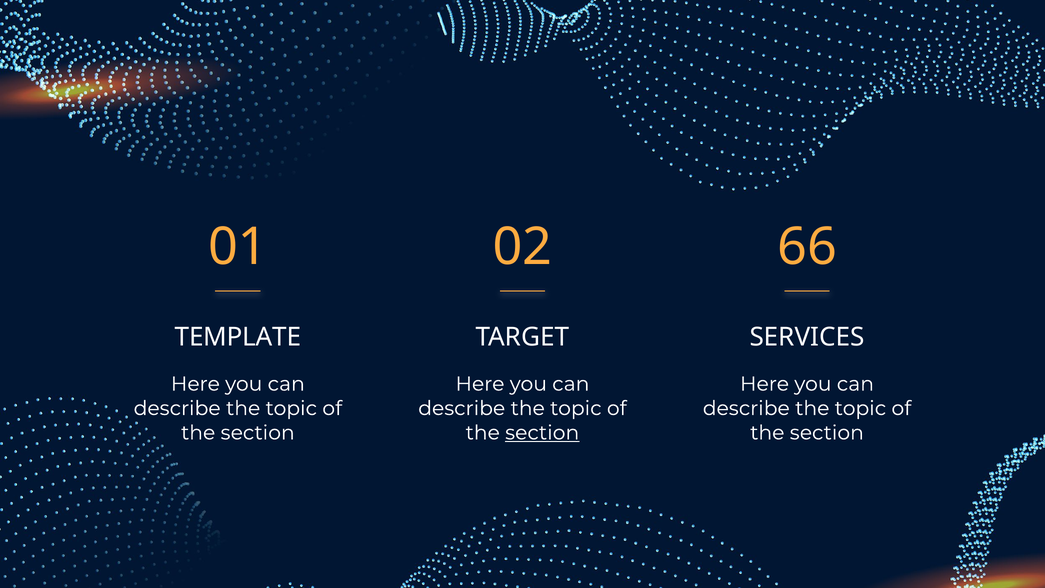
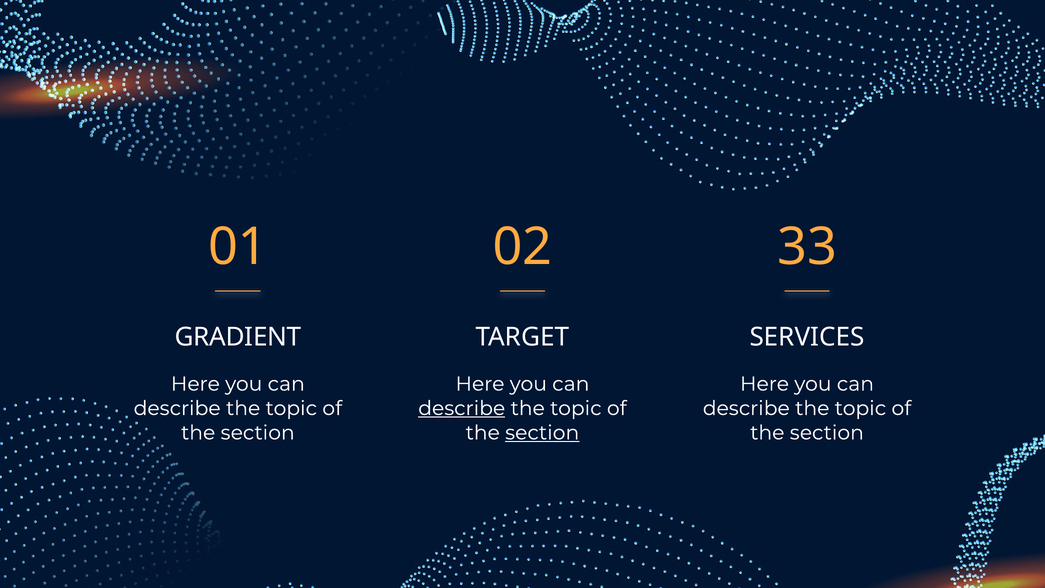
66: 66 -> 33
TEMPLATE: TEMPLATE -> GRADIENT
describe at (462, 408) underline: none -> present
